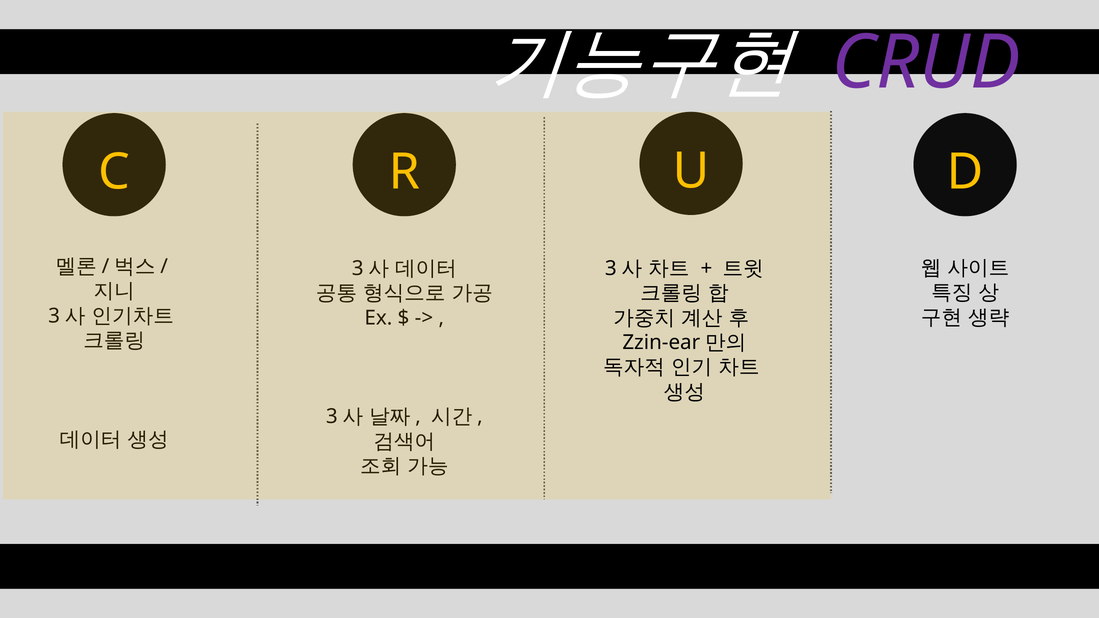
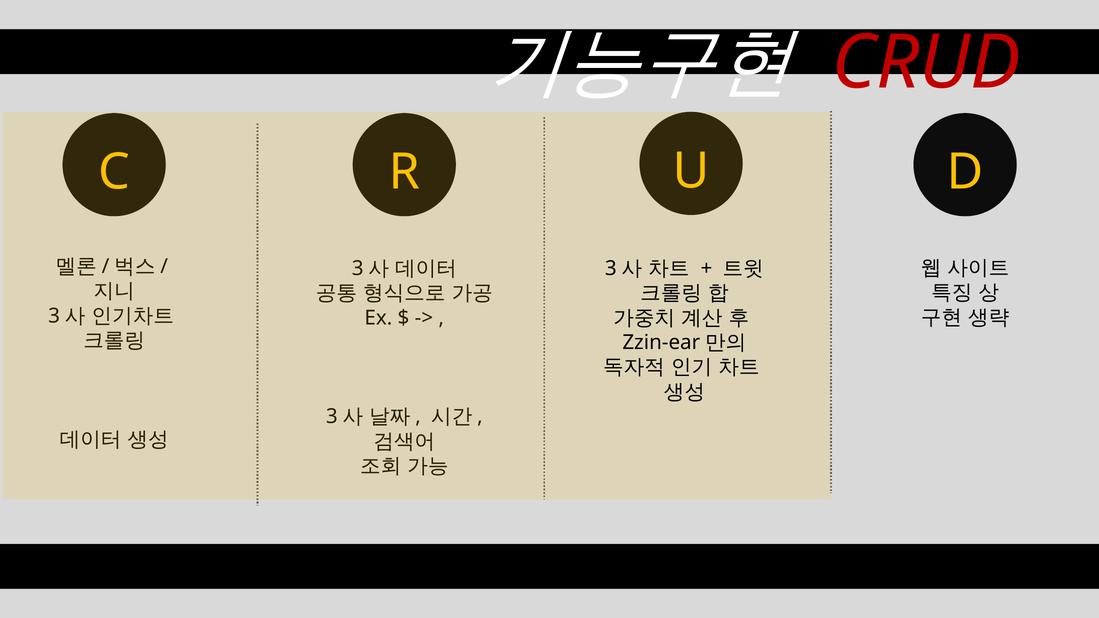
CRUD colour: purple -> red
